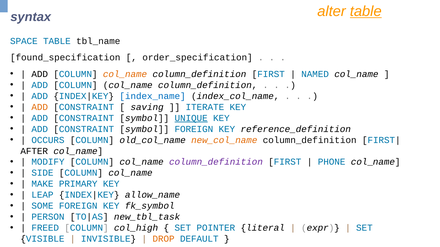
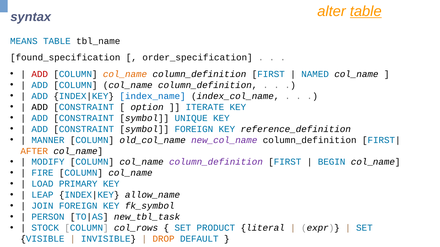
SPACE: SPACE -> MEANS
ADD at (40, 74) colour: black -> red
ADD at (40, 107) colour: orange -> black
saving: saving -> option
UNIQUE underline: present -> none
OCCURS: OCCURS -> MANNER
new_col_name colour: orange -> purple
AFTER colour: black -> orange
PHONE: PHONE -> BEGIN
SIDE: SIDE -> FIRE
MAKE: MAKE -> LOAD
SOME: SOME -> JOIN
FREED: FREED -> STOCK
col_high: col_high -> col_rows
POINTER: POINTER -> PRODUCT
